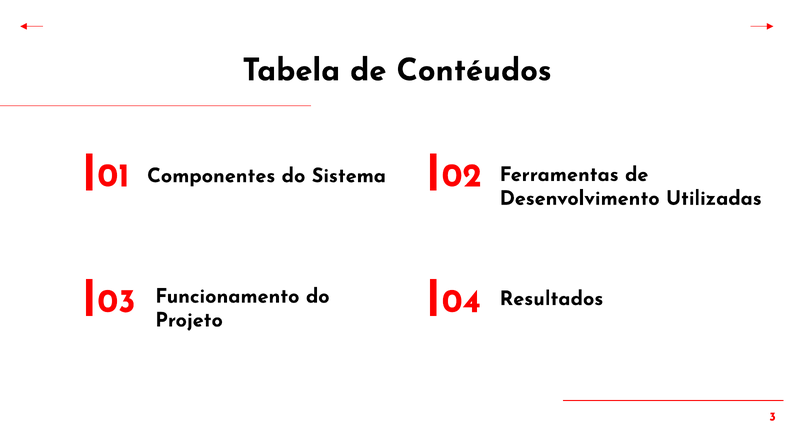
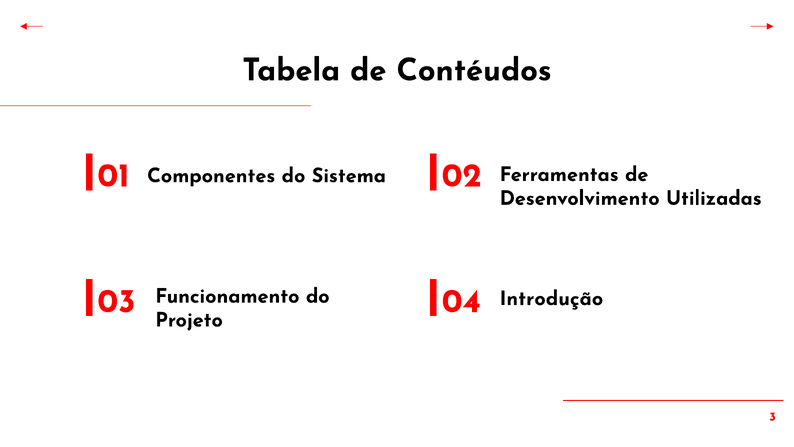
Resultados: Resultados -> Introdução
